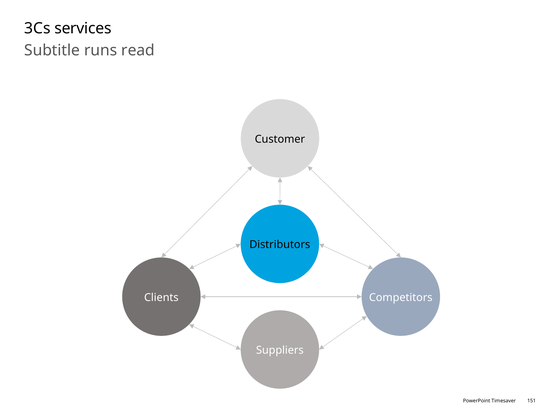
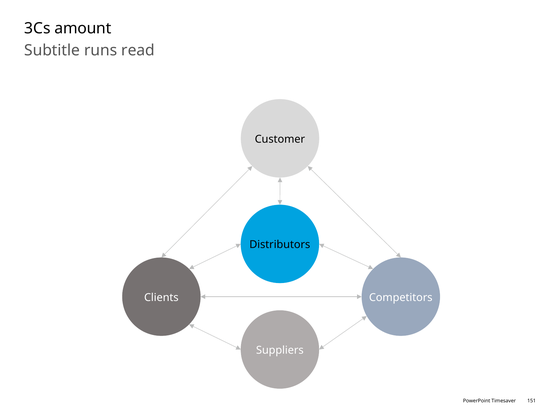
services: services -> amount
